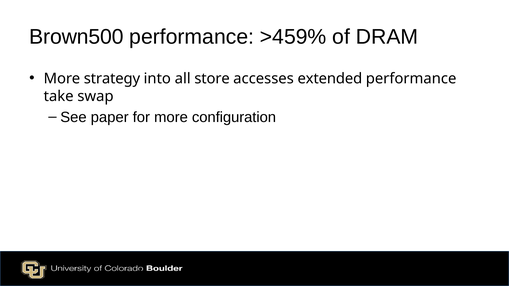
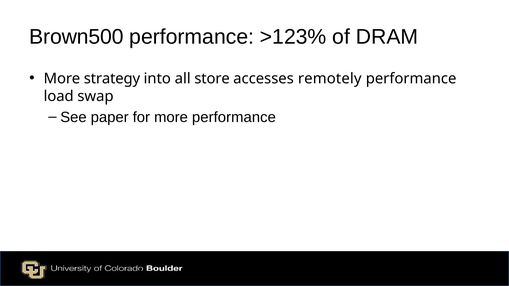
>459%: >459% -> >123%
extended: extended -> remotely
take: take -> load
more configuration: configuration -> performance
